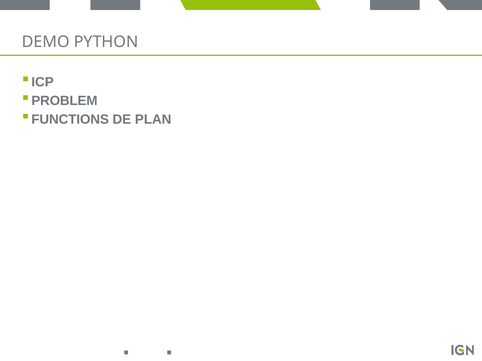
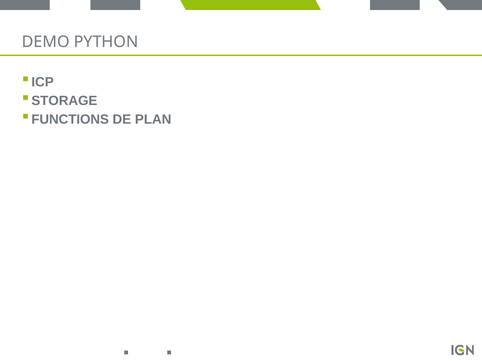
PROBLEM: PROBLEM -> STORAGE
